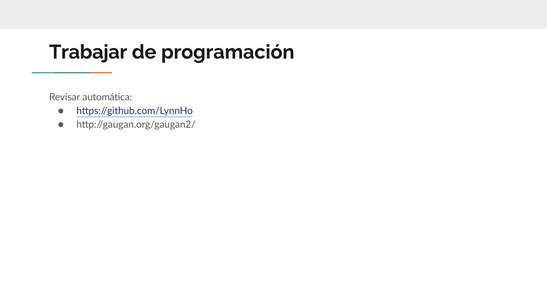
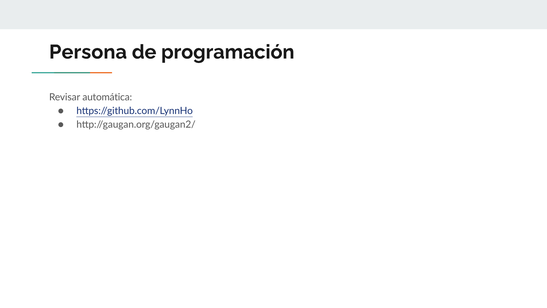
Trabajar: Trabajar -> Persona
